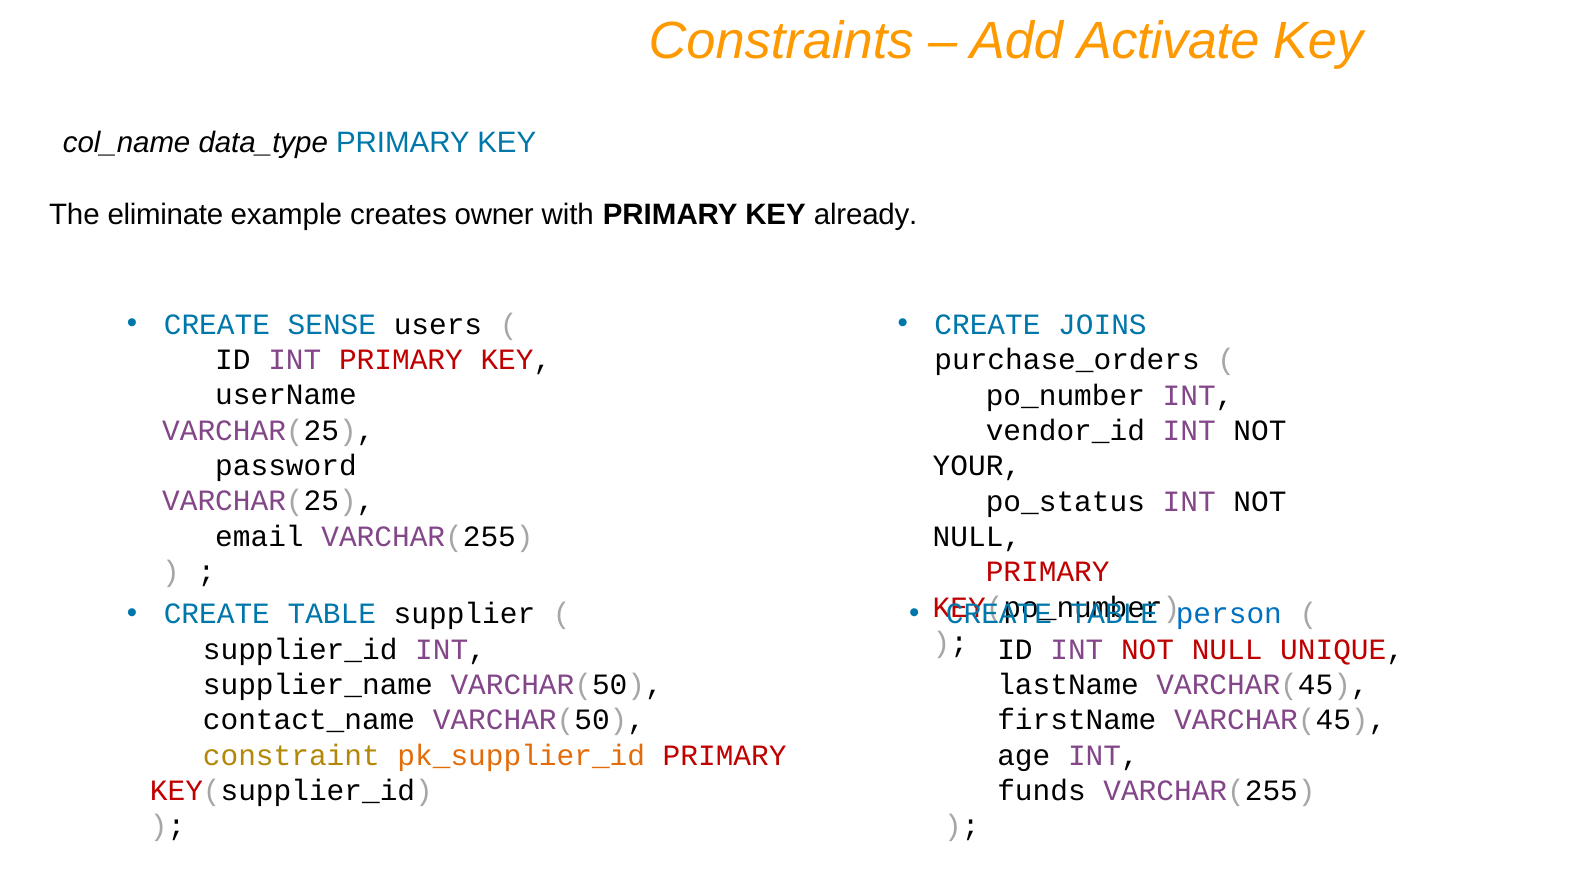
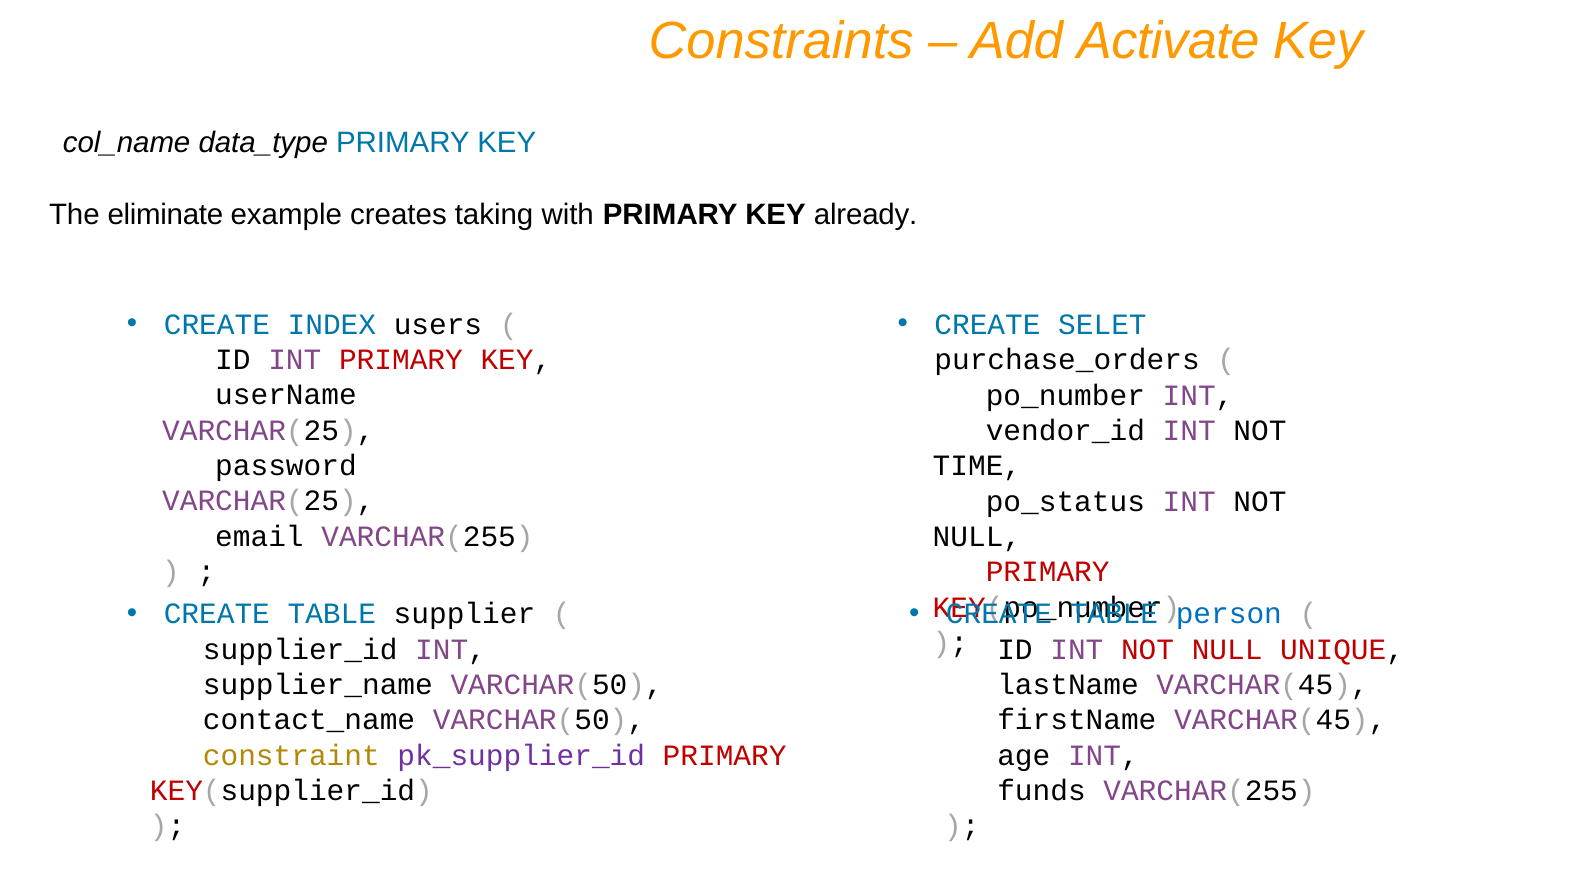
owner: owner -> taking
SENSE: SENSE -> INDEX
JOINS: JOINS -> SELET
YOUR: YOUR -> TIME
pk_supplier_id colour: orange -> purple
